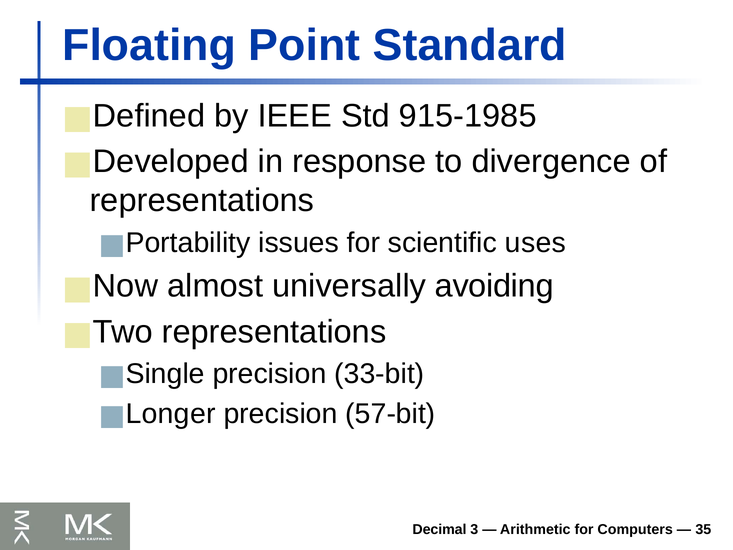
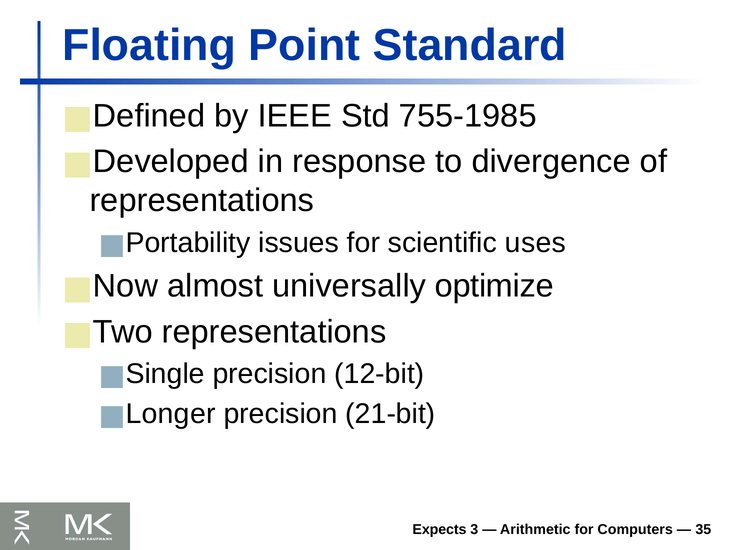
915-1985: 915-1985 -> 755-1985
avoiding: avoiding -> optimize
33-bit: 33-bit -> 12-bit
57-bit: 57-bit -> 21-bit
Decimal: Decimal -> Expects
